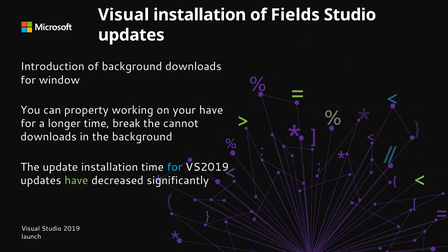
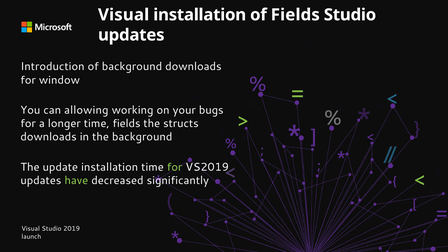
property: property -> allowing
your have: have -> bugs
time break: break -> fields
cannot: cannot -> structs
for at (175, 167) colour: light blue -> light green
